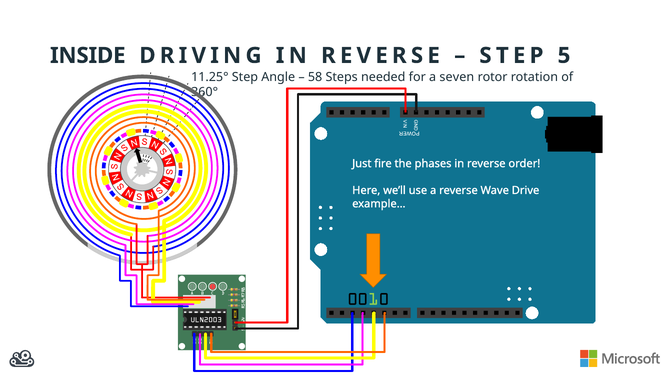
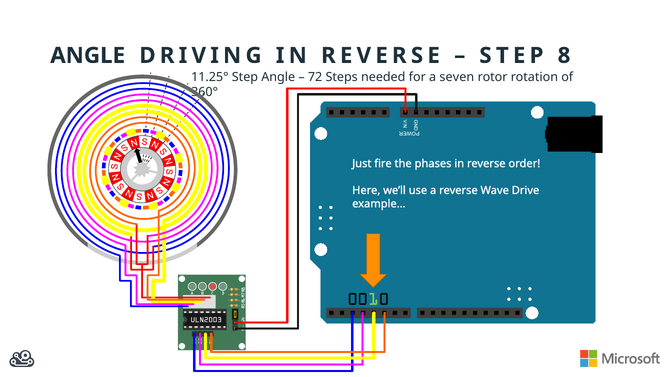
INSIDE at (88, 56): INSIDE -> ANGLE
5: 5 -> 8
58: 58 -> 72
